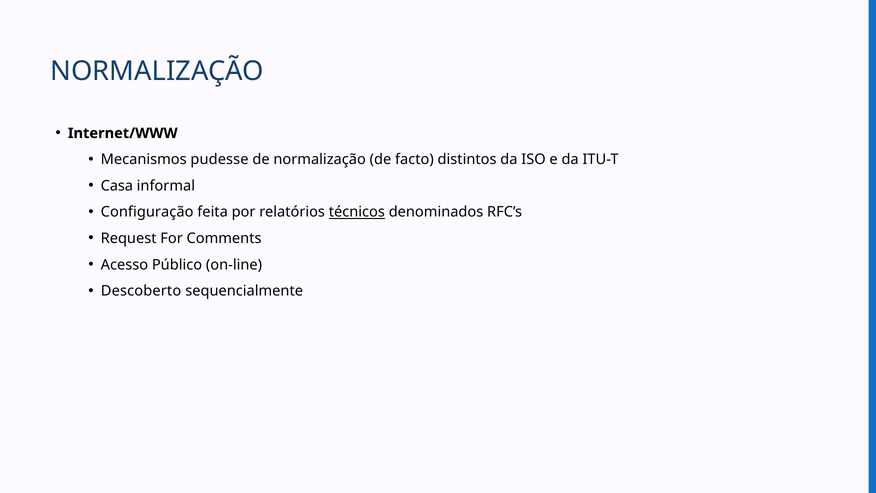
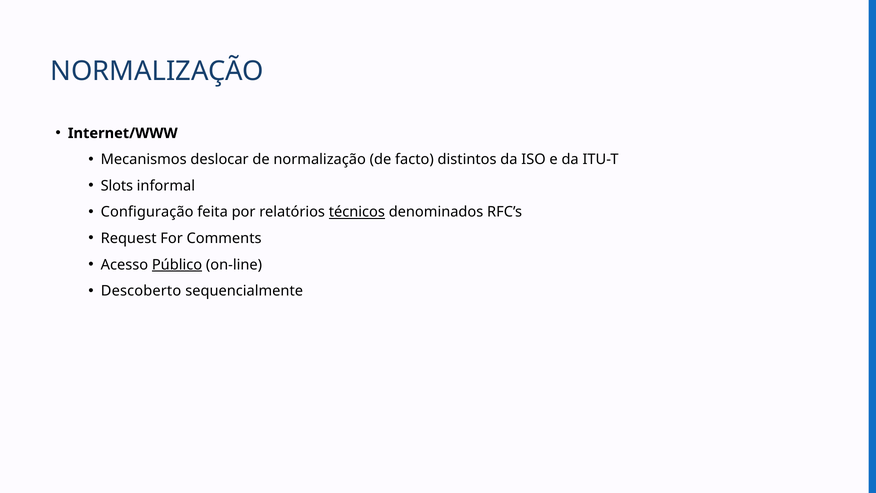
pudesse: pudesse -> deslocar
Casa: Casa -> Slots
Público underline: none -> present
